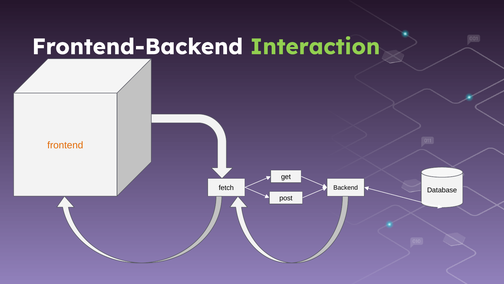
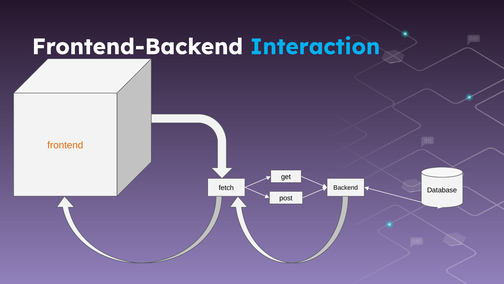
Interaction colour: light green -> light blue
